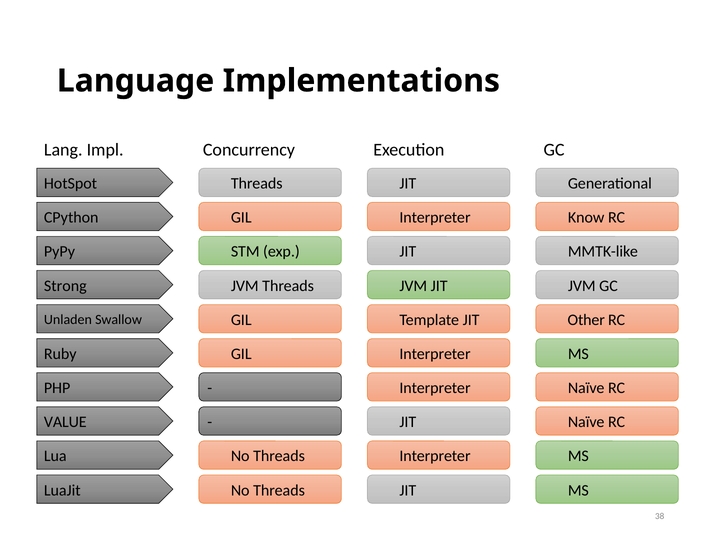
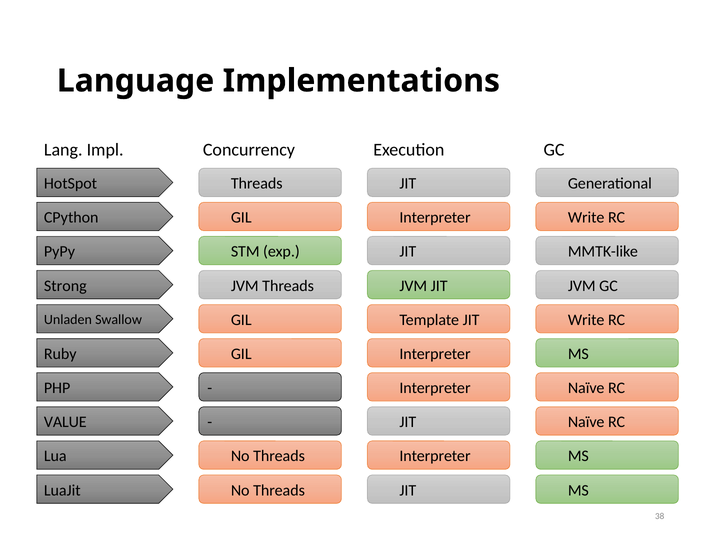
Know at (586, 218): Know -> Write
Other at (586, 320): Other -> Write
